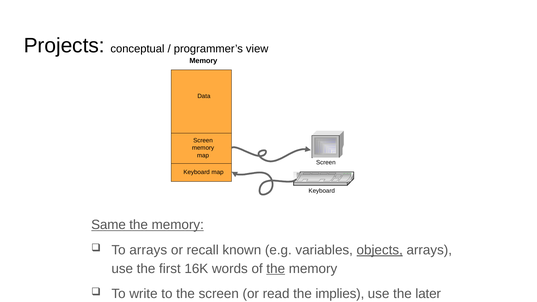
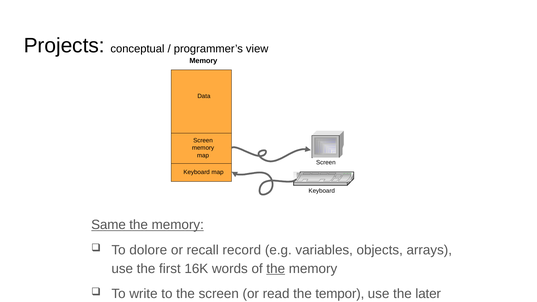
To arrays: arrays -> dolore
known: known -> record
objects underline: present -> none
implies: implies -> tempor
